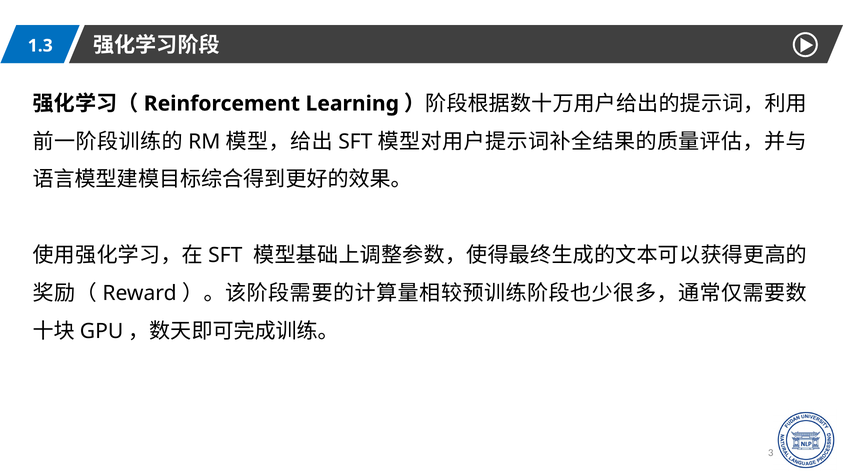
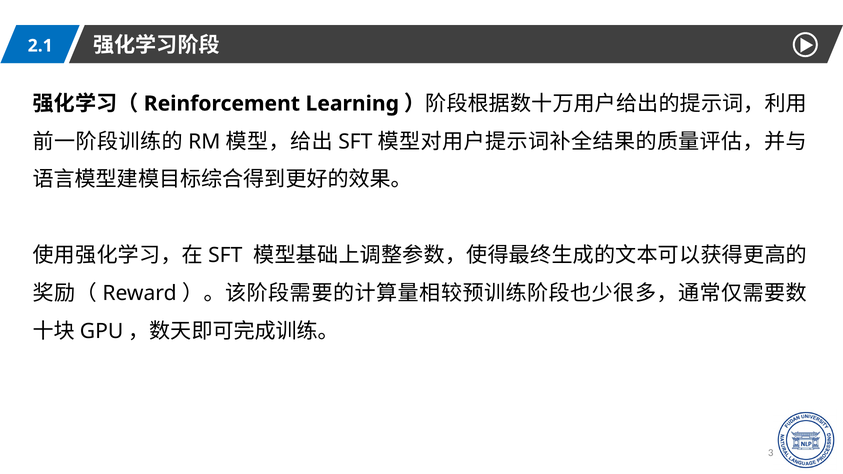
1.3: 1.3 -> 2.1
